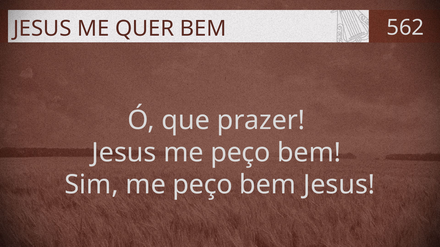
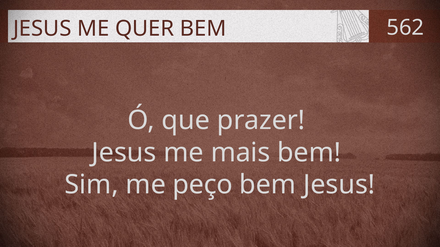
Jesus me peço: peço -> mais
